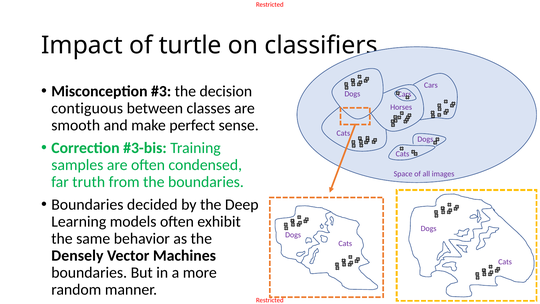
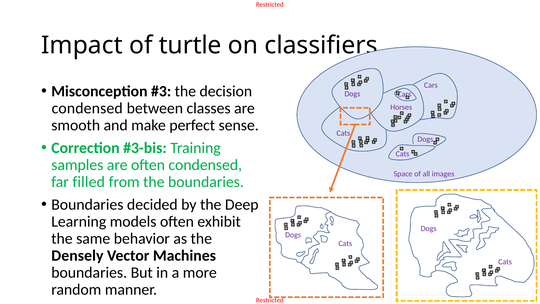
contiguous at (87, 108): contiguous -> condensed
truth: truth -> filled
